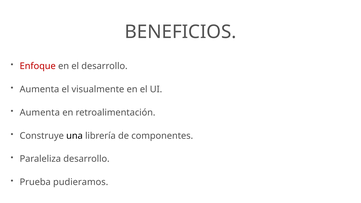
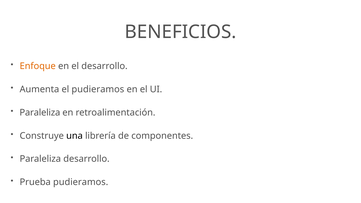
Enfoque colour: red -> orange
el visualmente: visualmente -> pudieramos
Aumenta at (40, 113): Aumenta -> Paraleliza
